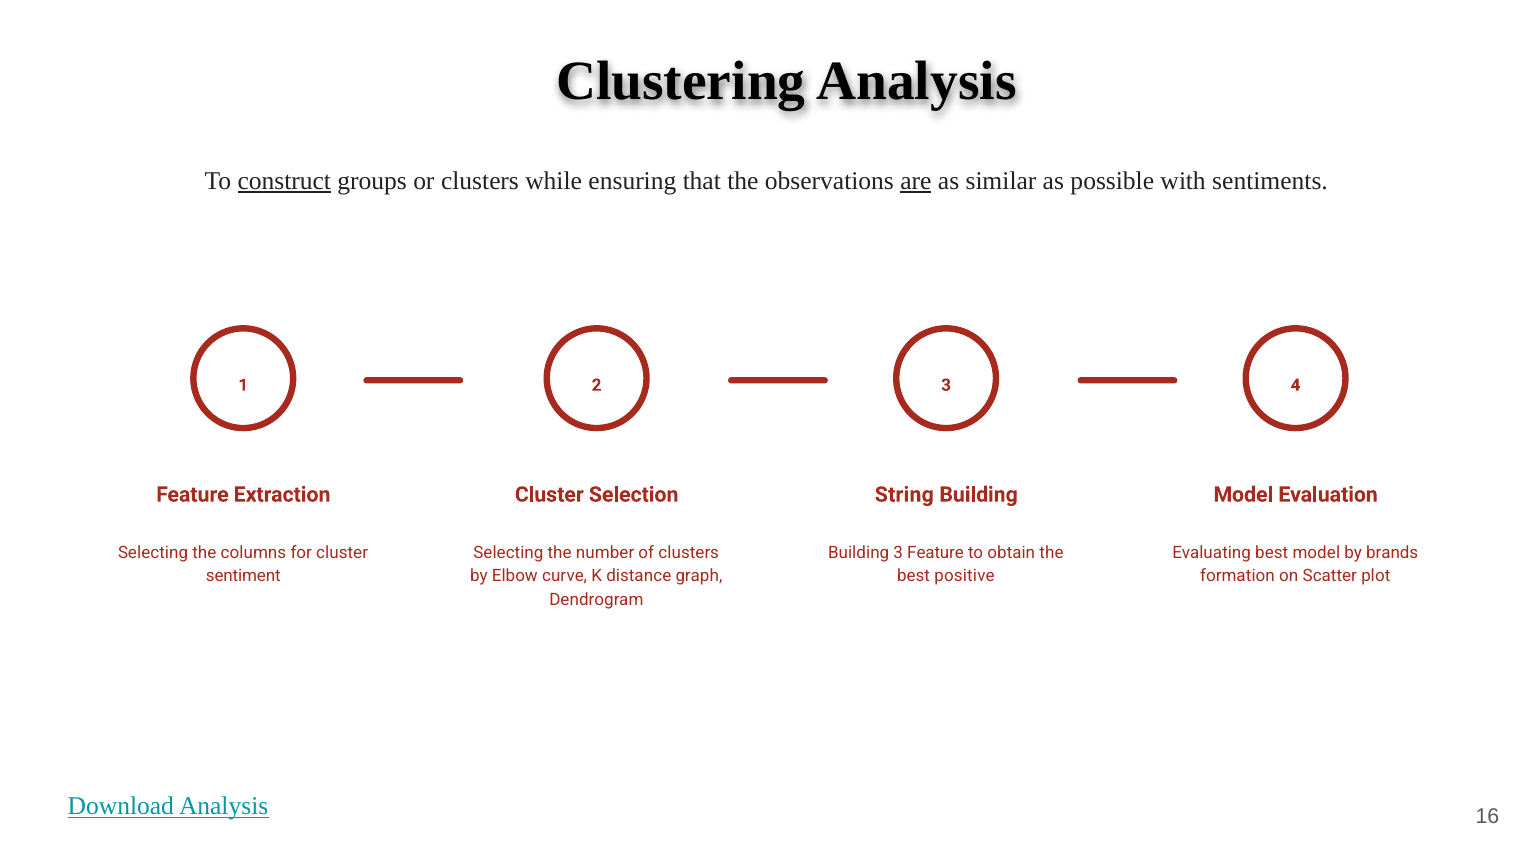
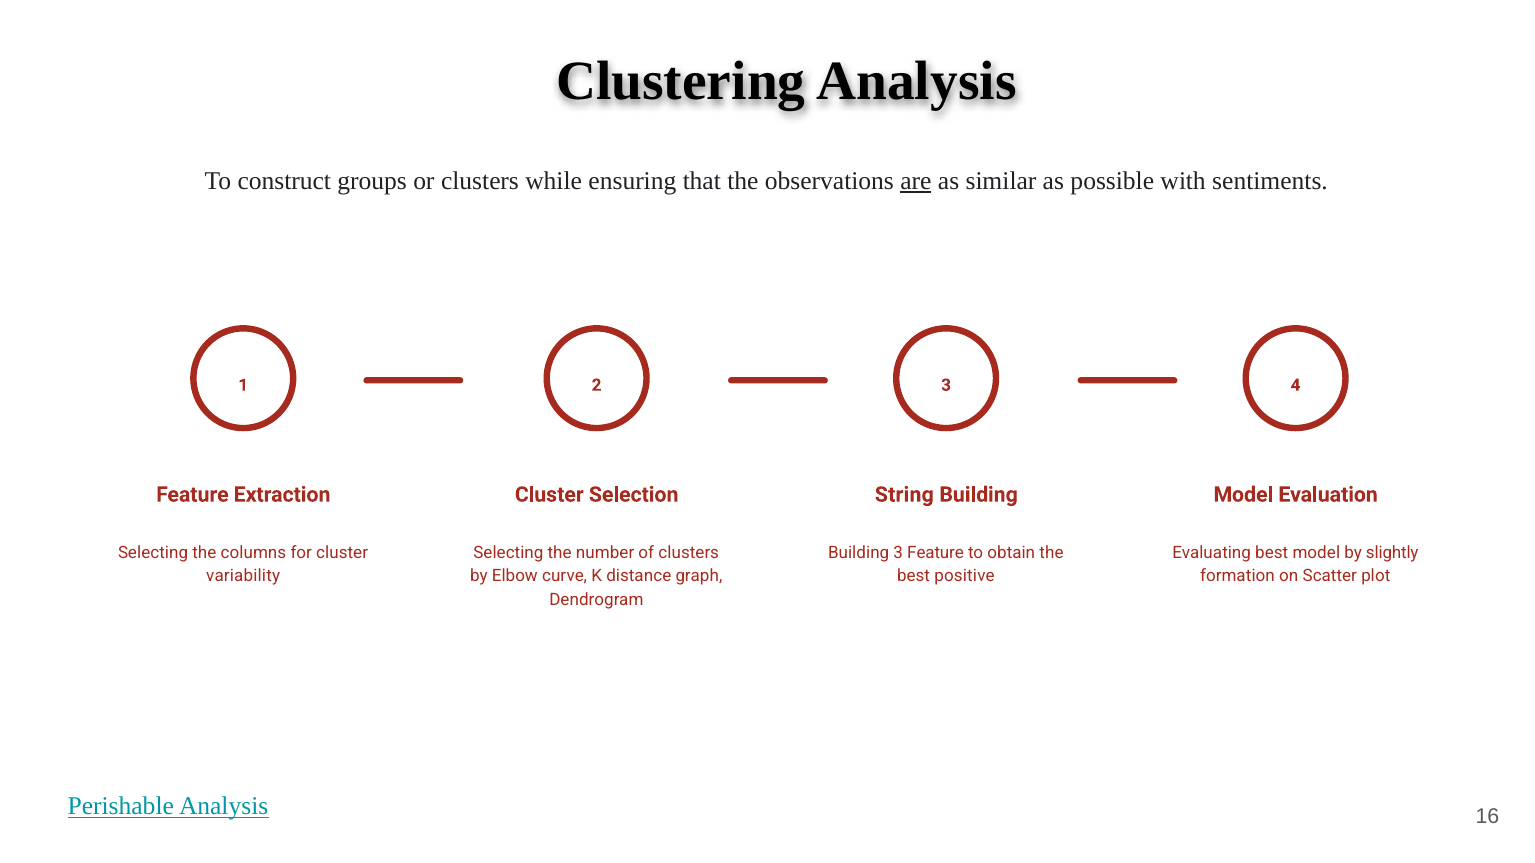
construct underline: present -> none
brands: brands -> slightly
sentiment: sentiment -> variability
Download: Download -> Perishable
